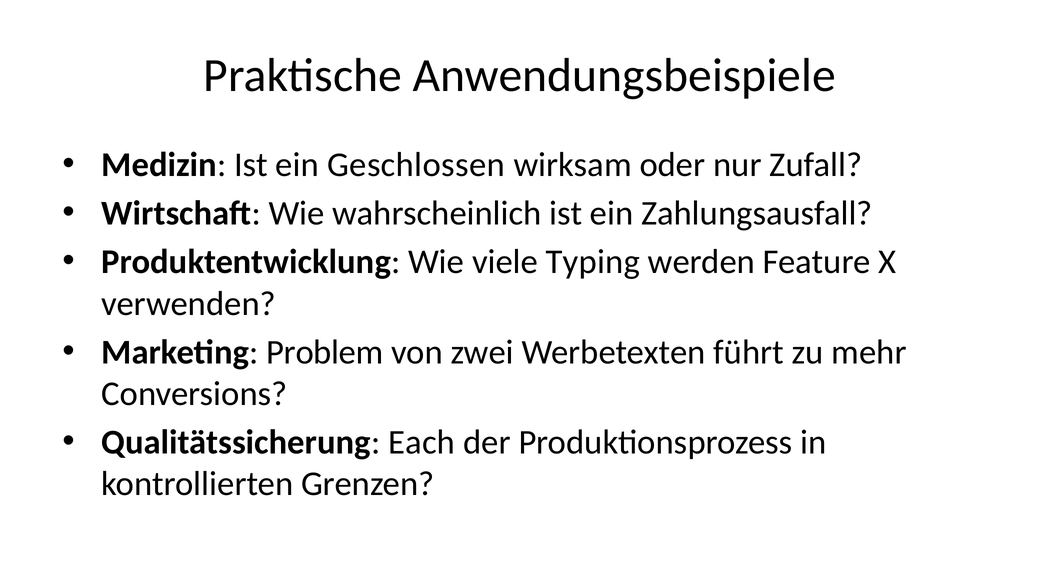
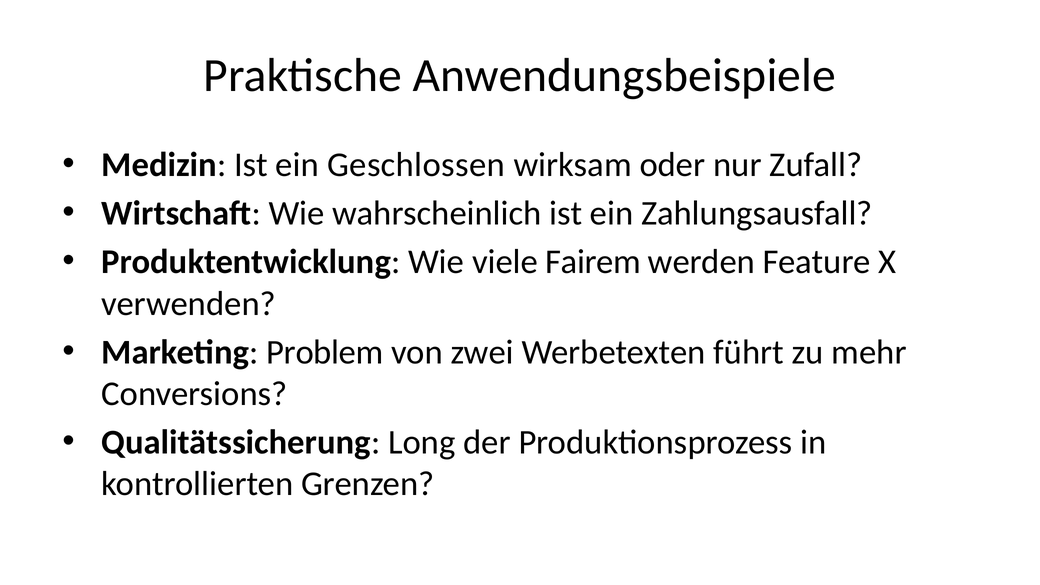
Typing: Typing -> Fairem
Each: Each -> Long
